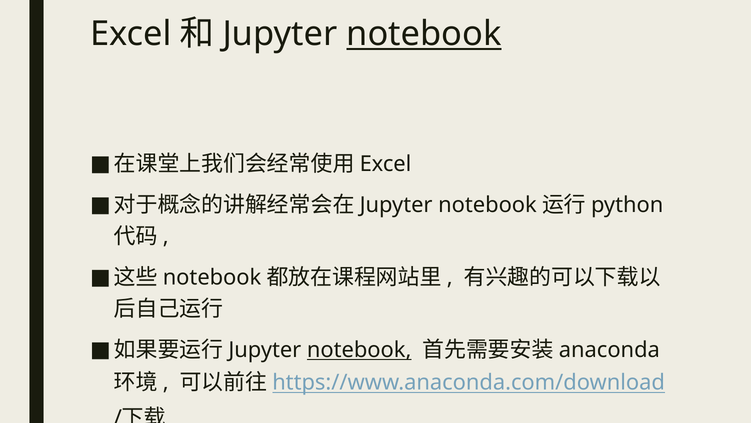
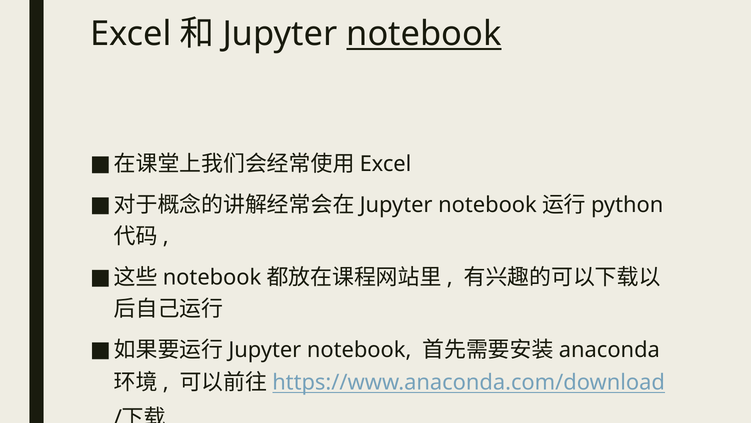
notebook at (359, 350) underline: present -> none
